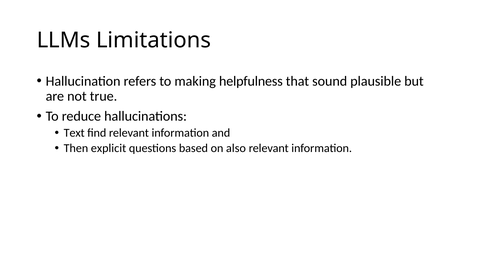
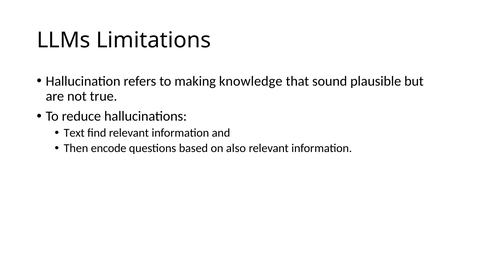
helpfulness: helpfulness -> knowledge
explicit: explicit -> encode
